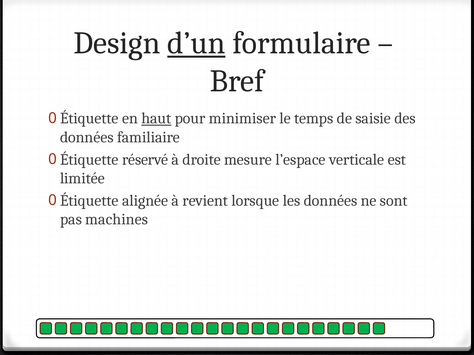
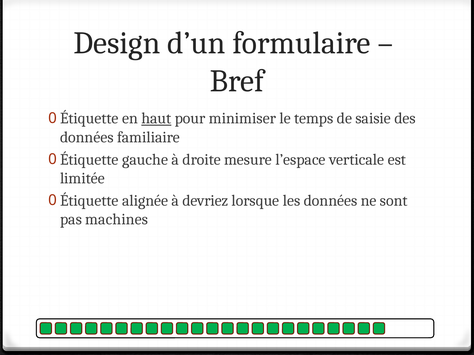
d’un underline: present -> none
réservé: réservé -> gauche
revient: revient -> devriez
